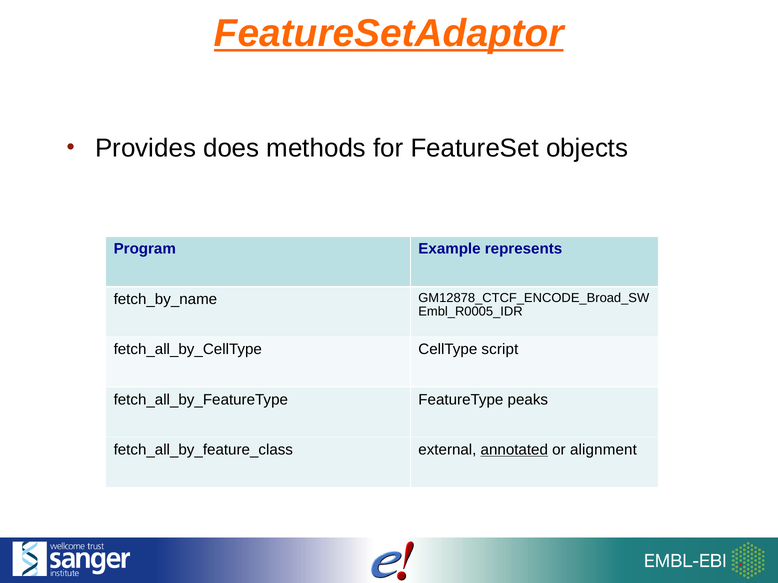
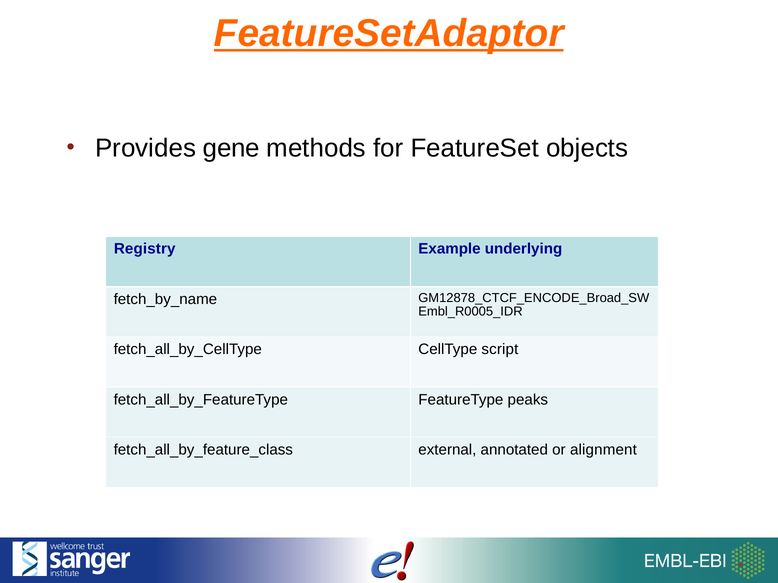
does: does -> gene
Program: Program -> Registry
represents: represents -> underlying
annotated underline: present -> none
